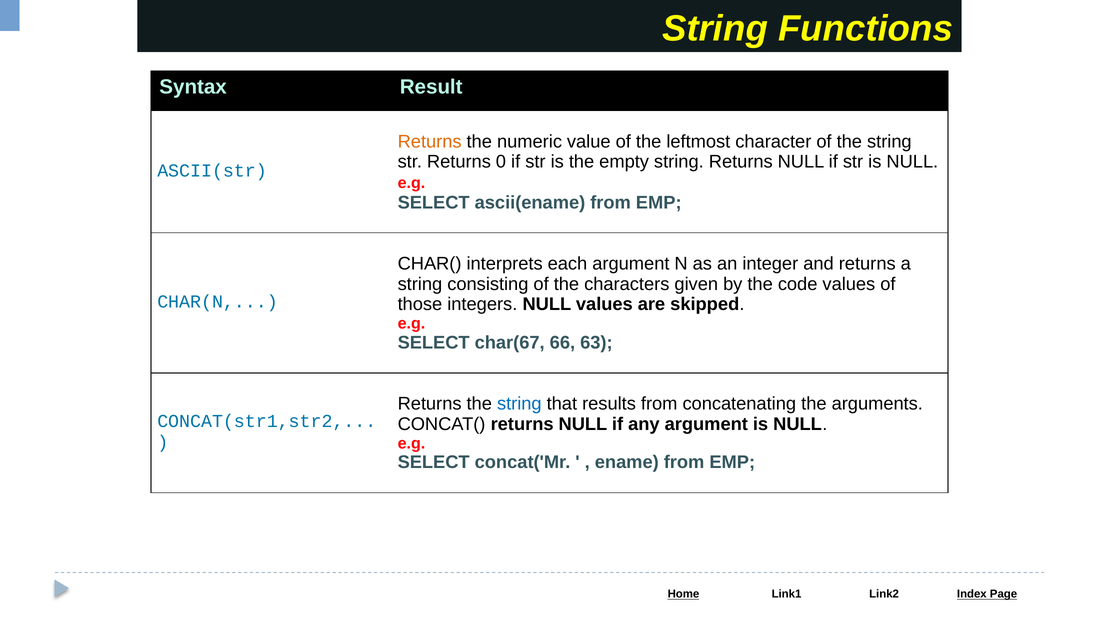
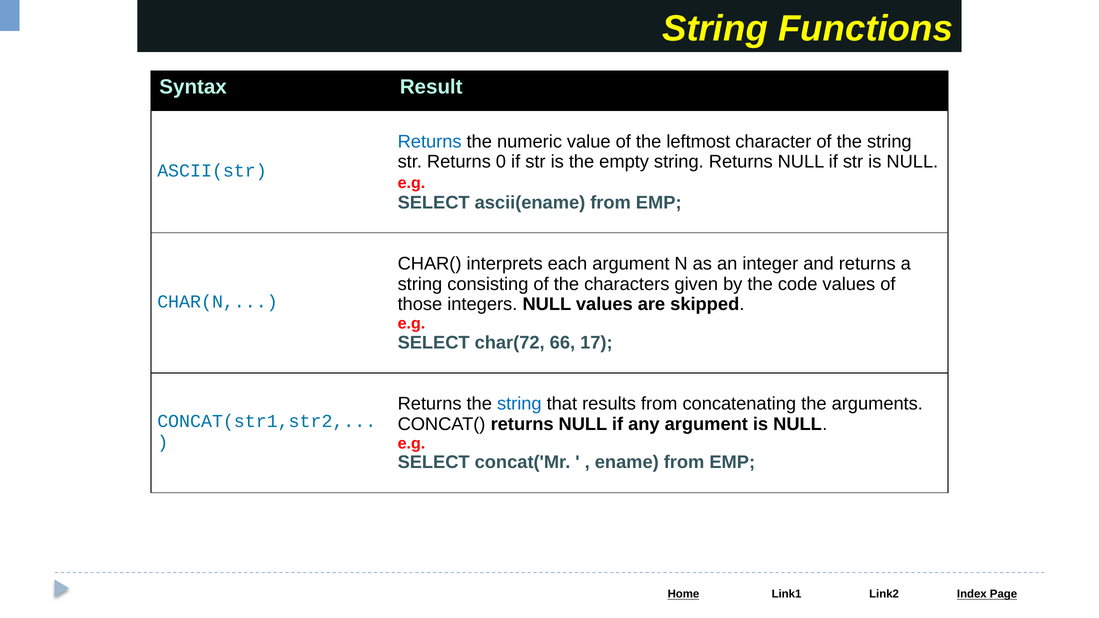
Returns at (430, 142) colour: orange -> blue
char(67: char(67 -> char(72
63: 63 -> 17
